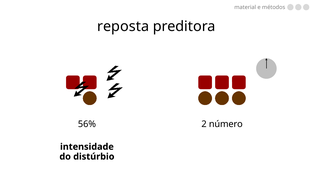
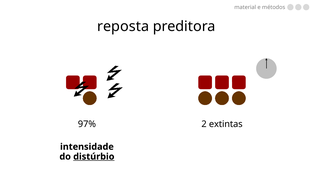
56%: 56% -> 97%
número: número -> extintas
distúrbio underline: none -> present
